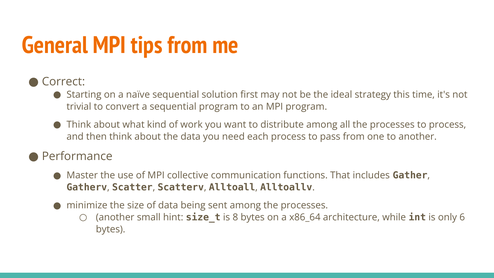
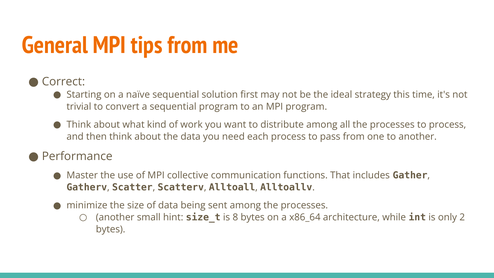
6: 6 -> 2
